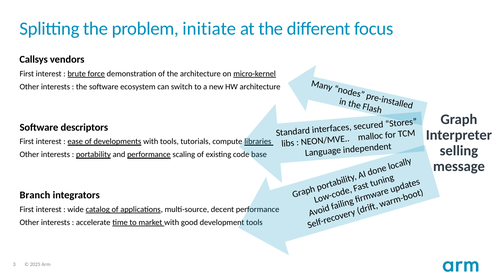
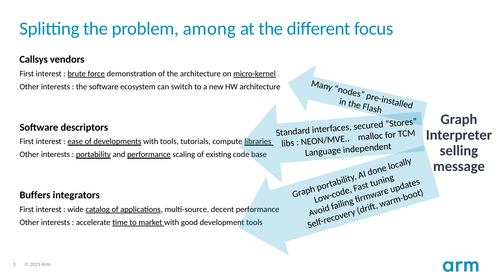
initiate: initiate -> among
Branch: Branch -> Buffers
